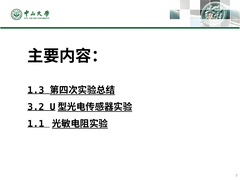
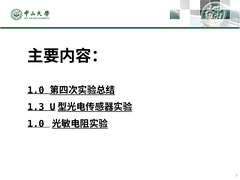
1.3 at (36, 90): 1.3 -> 1.0
3.2: 3.2 -> 1.3
1.1 at (36, 124): 1.1 -> 1.0
